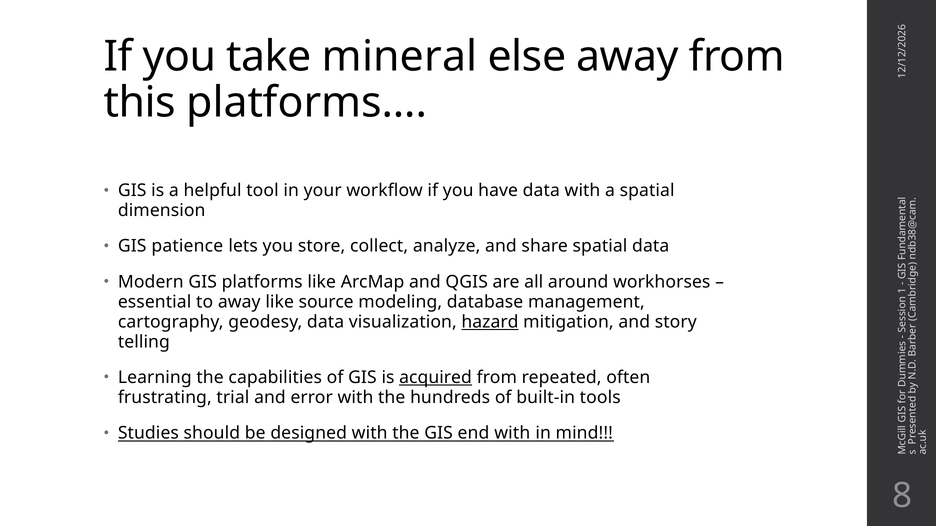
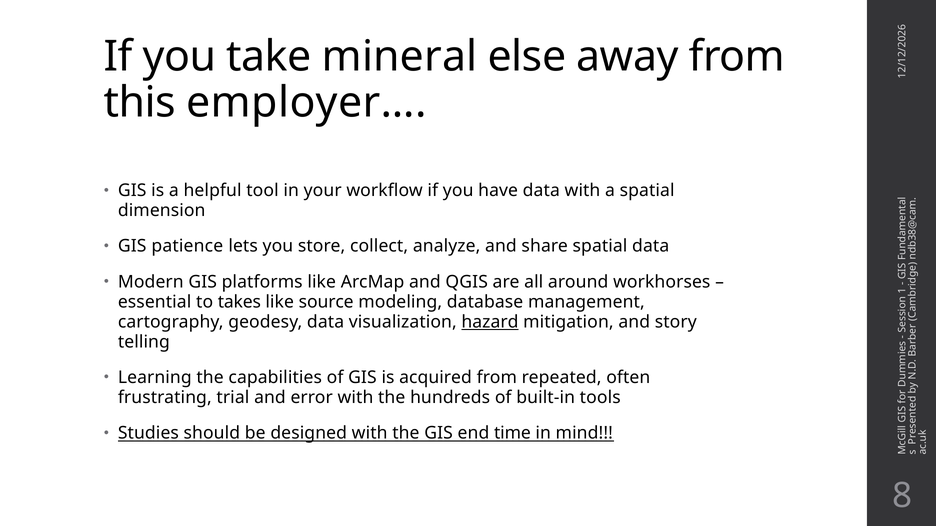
platforms…: platforms… -> employer…
to away: away -> takes
acquired underline: present -> none
end with: with -> time
